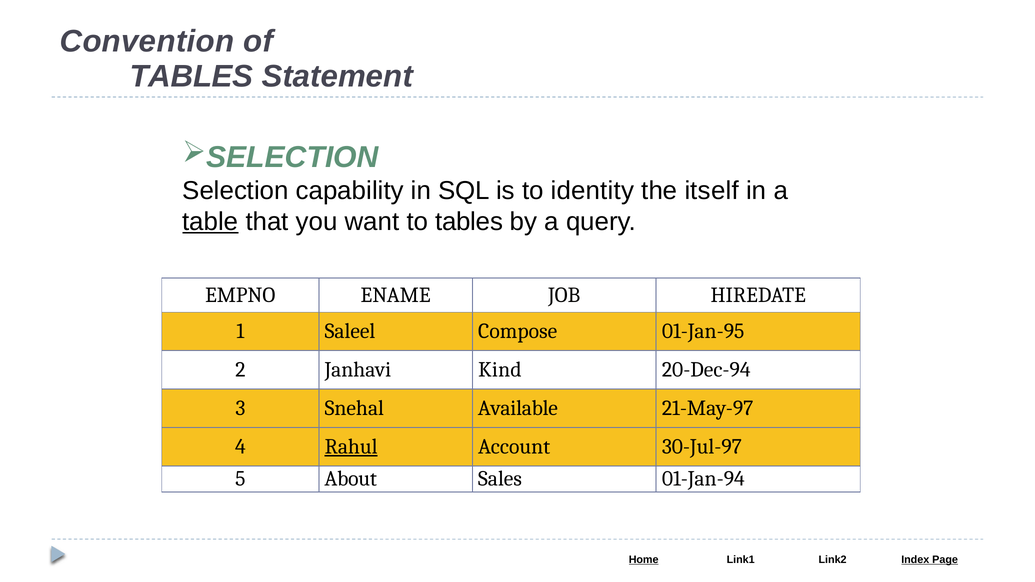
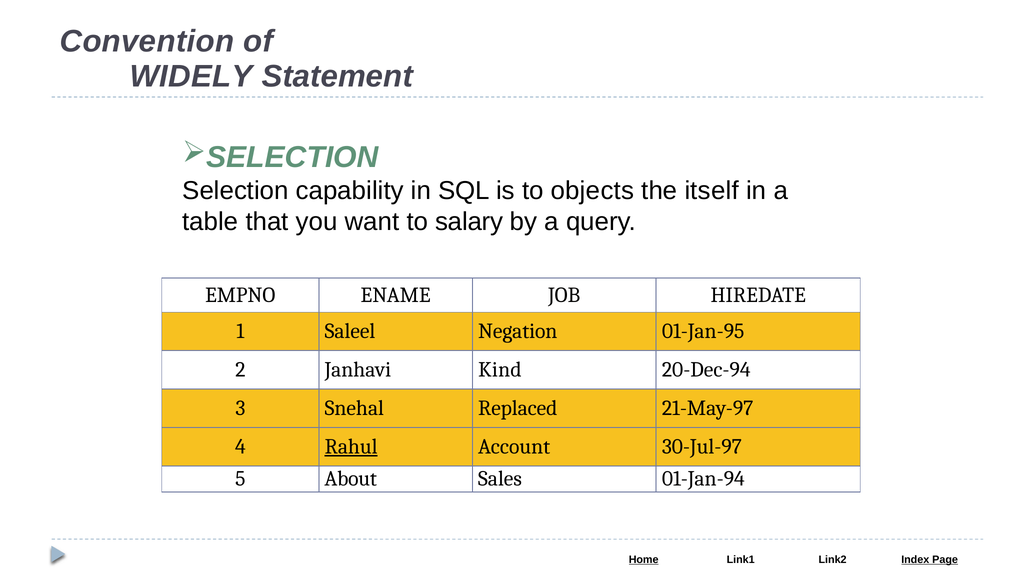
TABLES at (191, 76): TABLES -> WIDELY
identity: identity -> objects
table underline: present -> none
to tables: tables -> salary
Compose: Compose -> Negation
Available: Available -> Replaced
